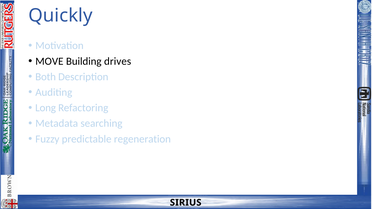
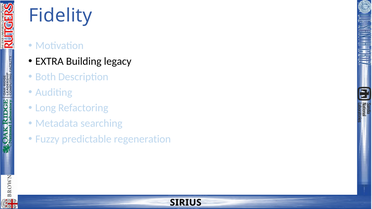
Quickly: Quickly -> Fidelity
MOVE: MOVE -> EXTRA
drives: drives -> legacy
